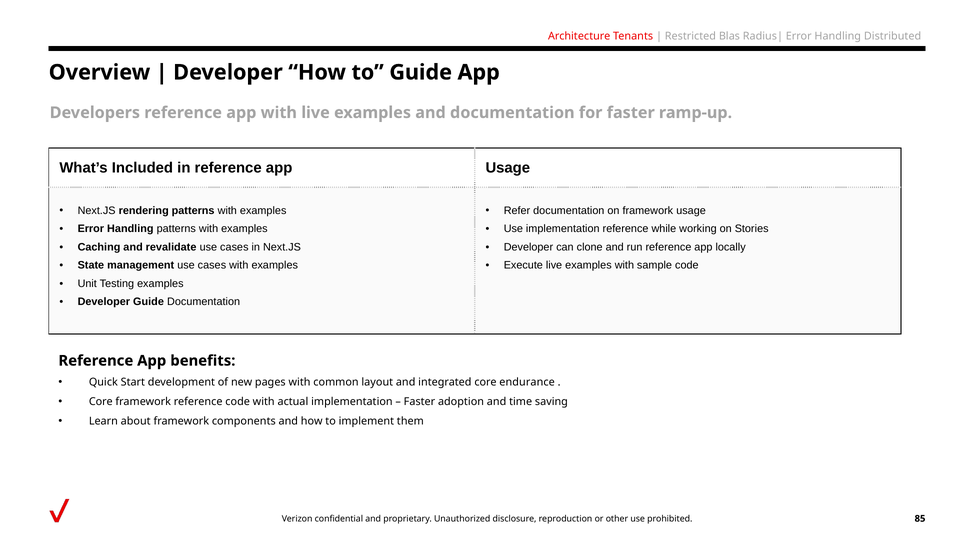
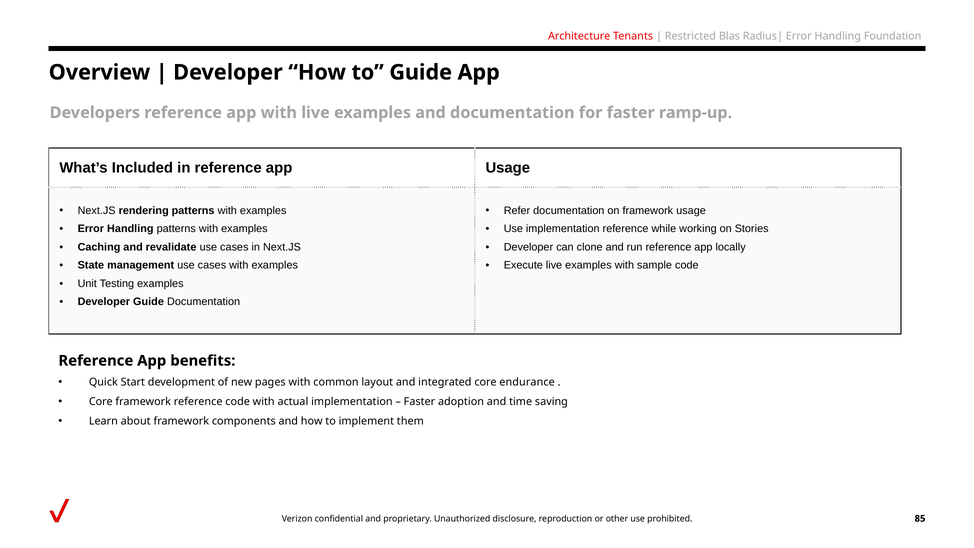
Distributed: Distributed -> Foundation
